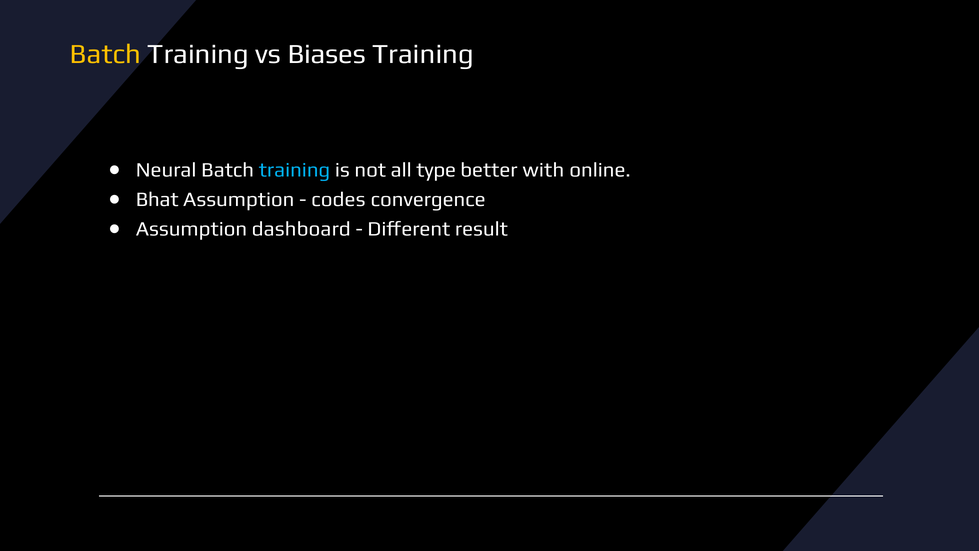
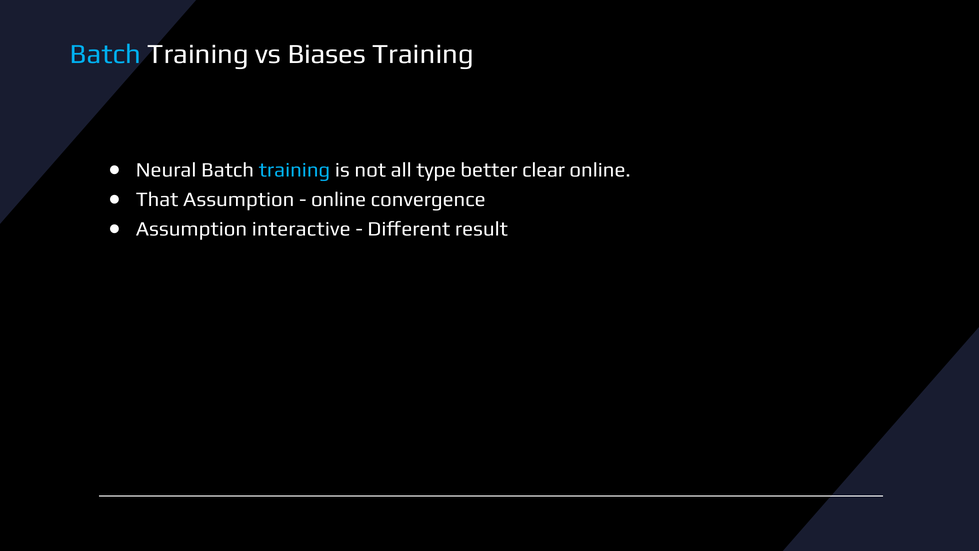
Batch at (105, 54) colour: yellow -> light blue
with: with -> clear
Bhat: Bhat -> That
codes at (338, 199): codes -> online
dashboard: dashboard -> interactive
